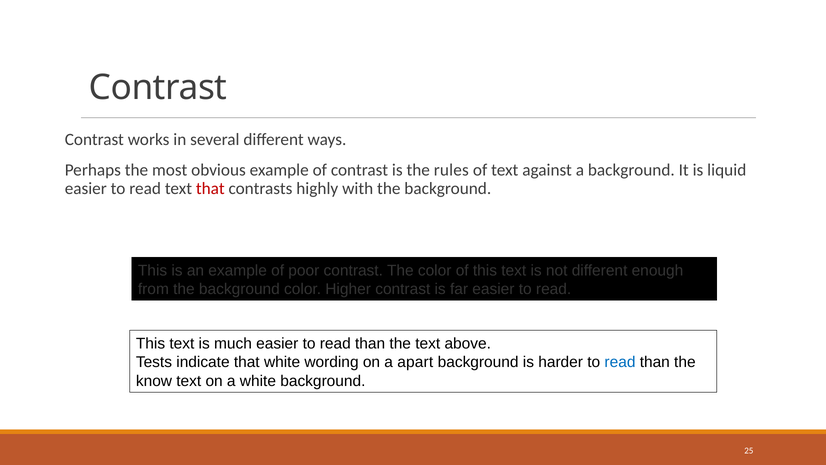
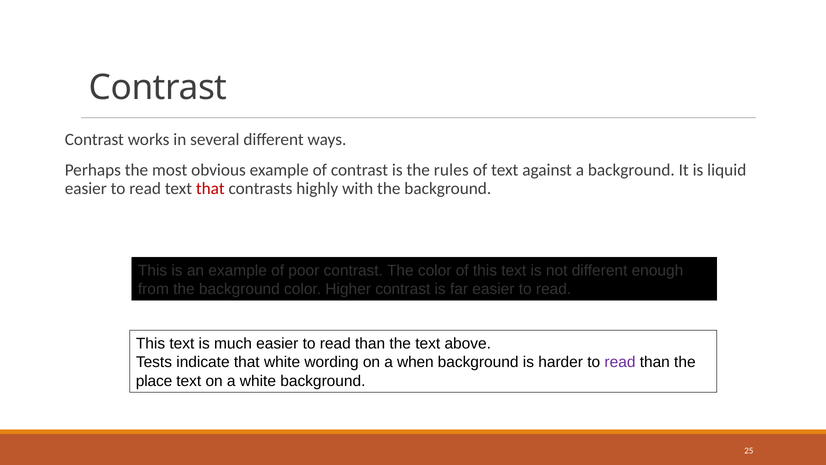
apart: apart -> when
read at (620, 362) colour: blue -> purple
know: know -> place
